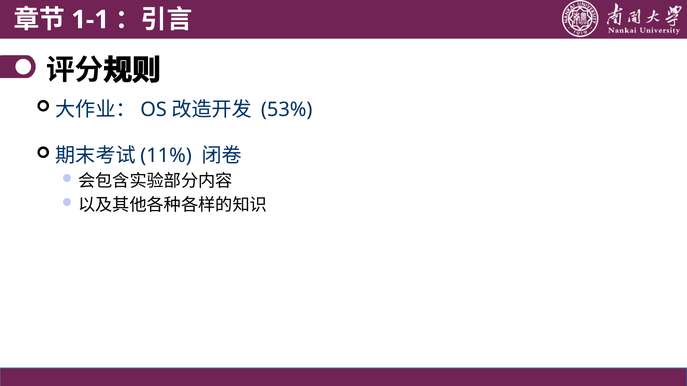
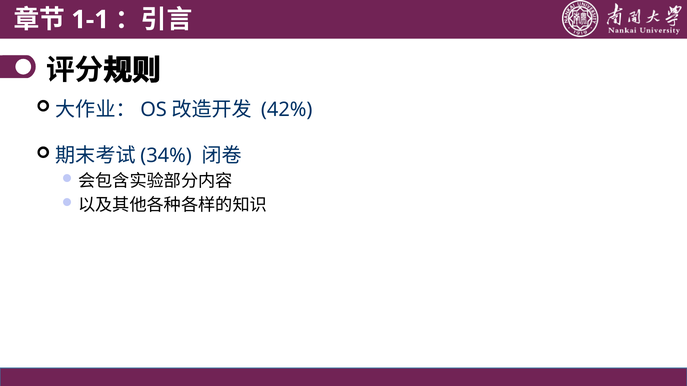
53%: 53% -> 42%
11%: 11% -> 34%
